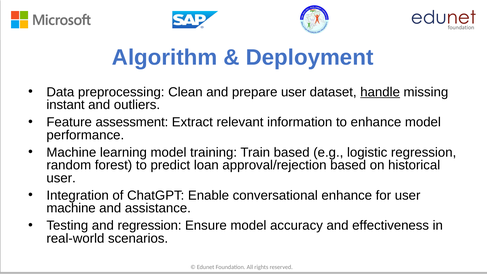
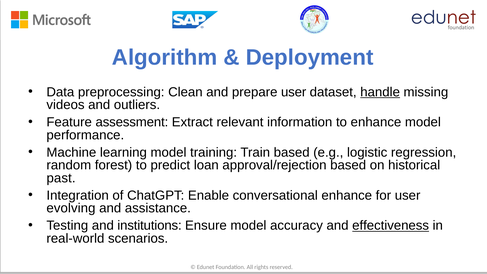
instant: instant -> videos
user at (61, 178): user -> past
machine at (71, 208): machine -> evolving
and regression: regression -> institutions
effectiveness underline: none -> present
